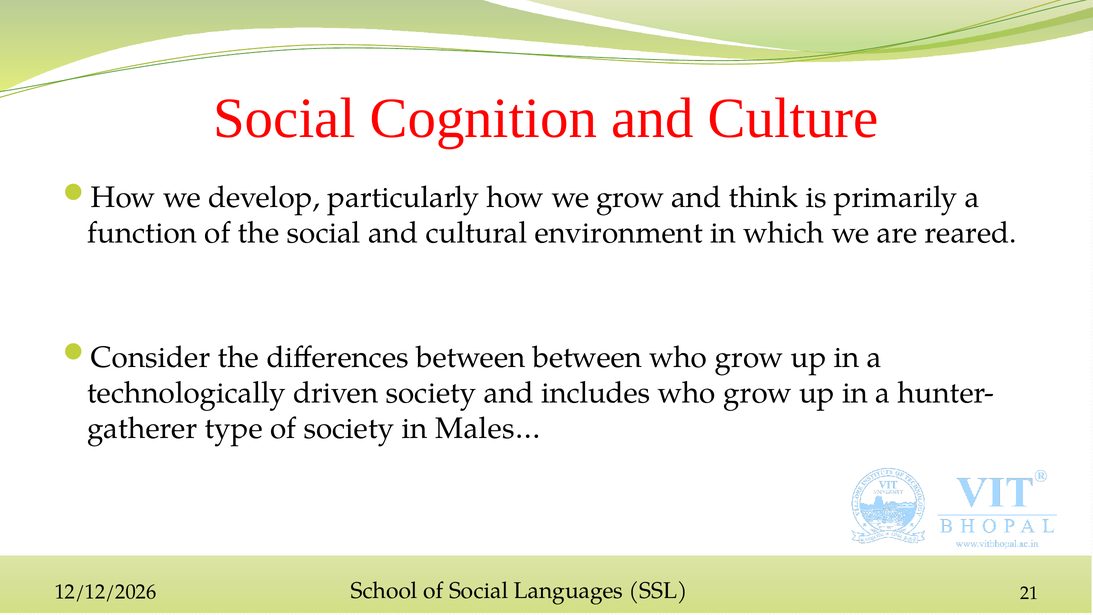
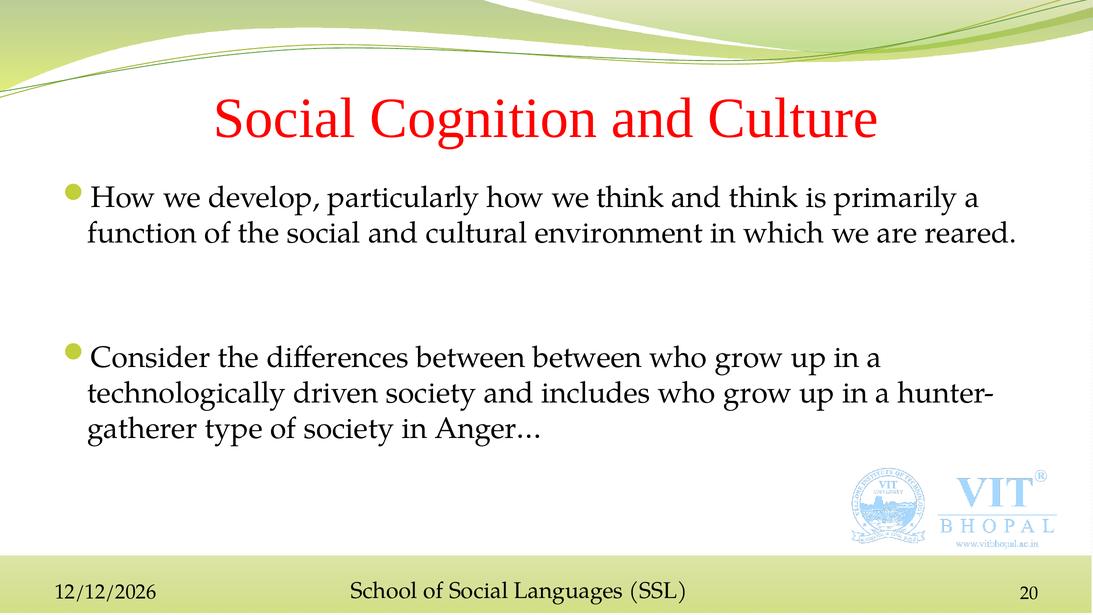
we grow: grow -> think
Males…: Males… -> Anger…
21: 21 -> 20
